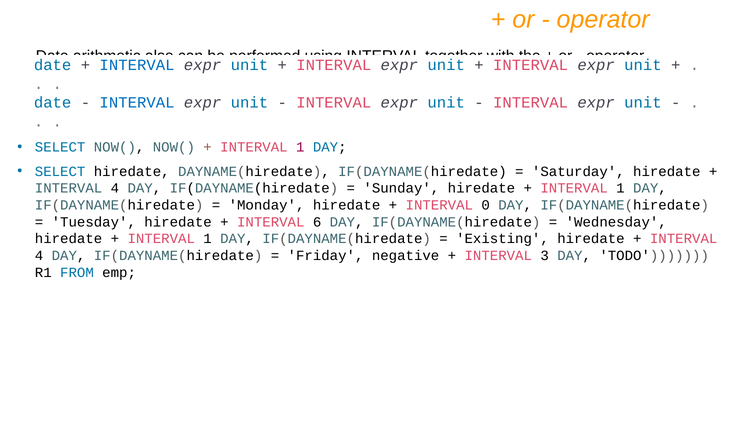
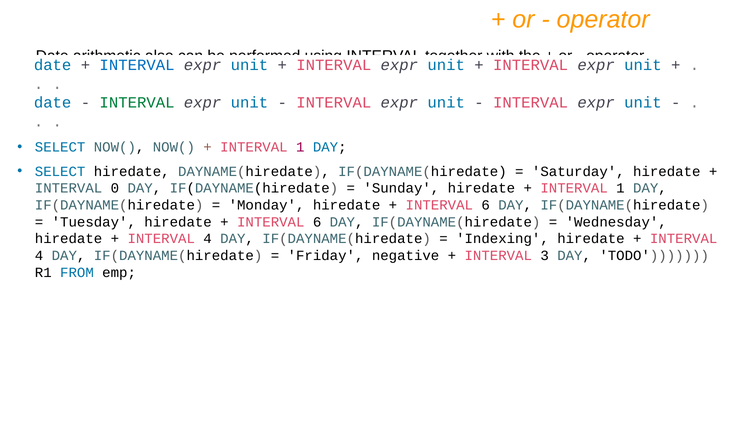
INTERVAL at (137, 103) colour: blue -> green
4 at (115, 188): 4 -> 0
0 at (486, 205): 0 -> 6
1 at (208, 239): 1 -> 4
Existing: Existing -> Indexing
